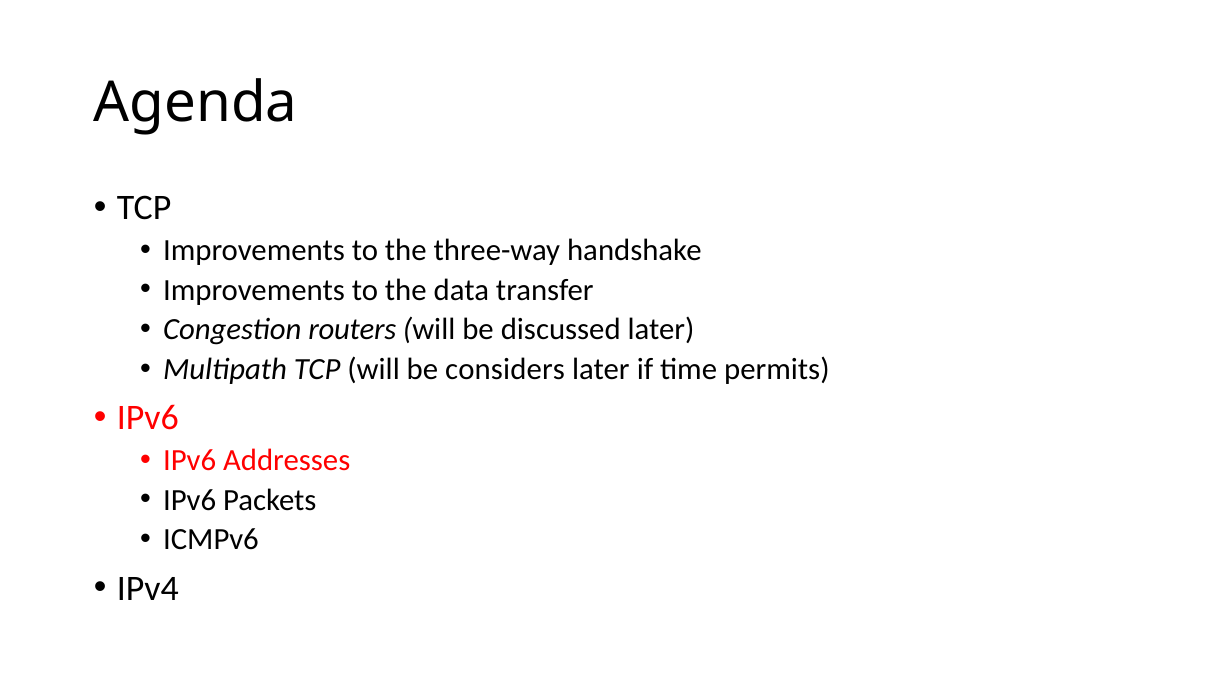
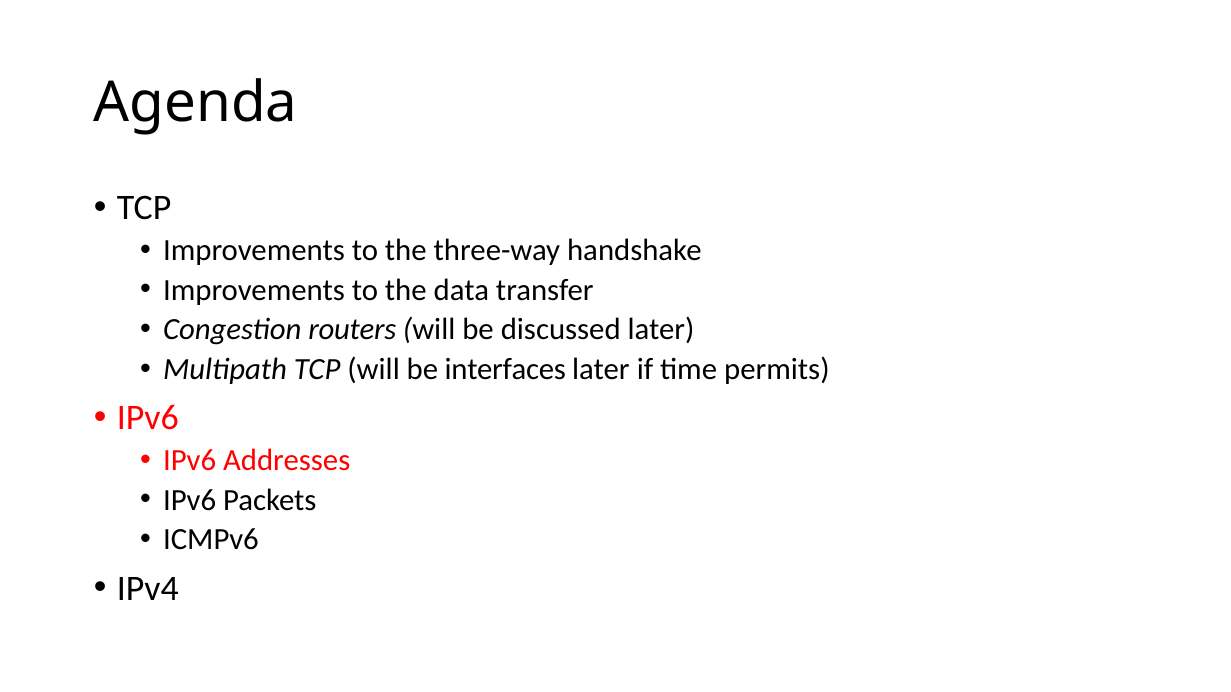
considers: considers -> interfaces
